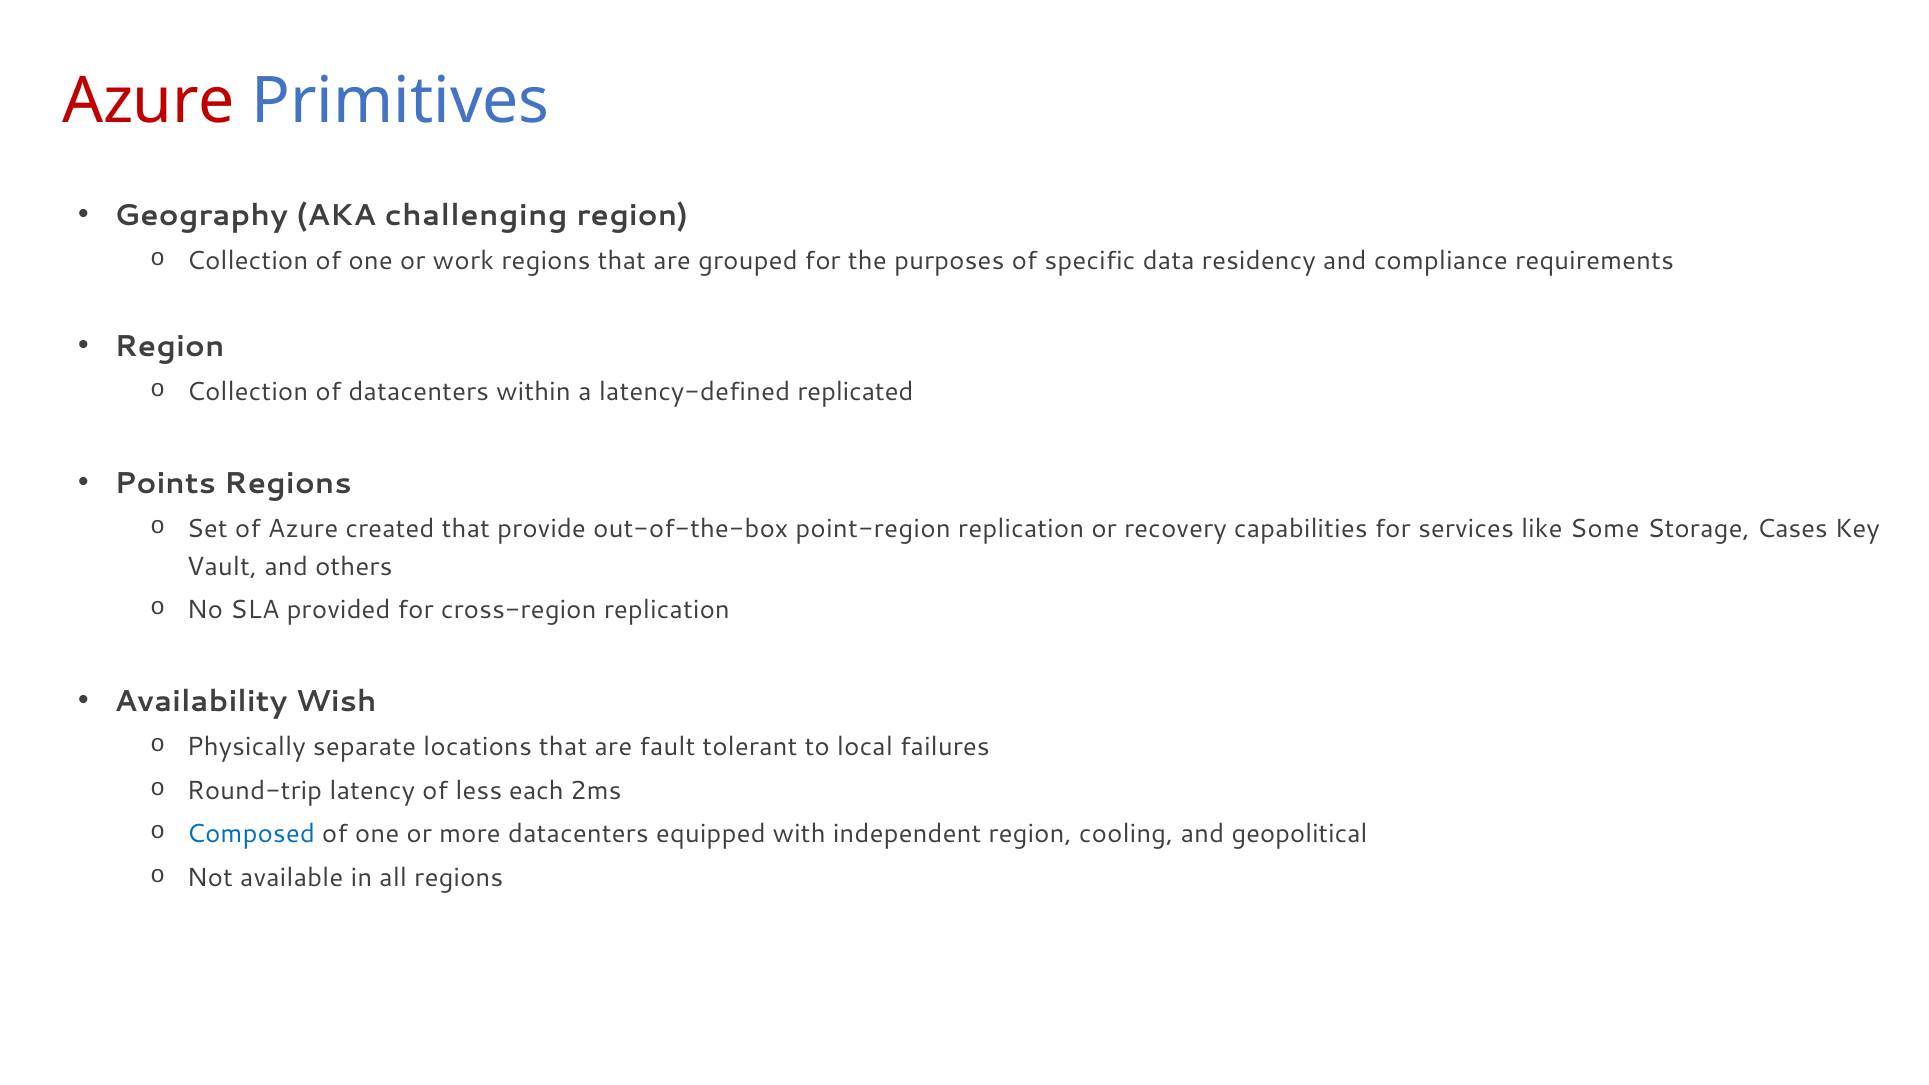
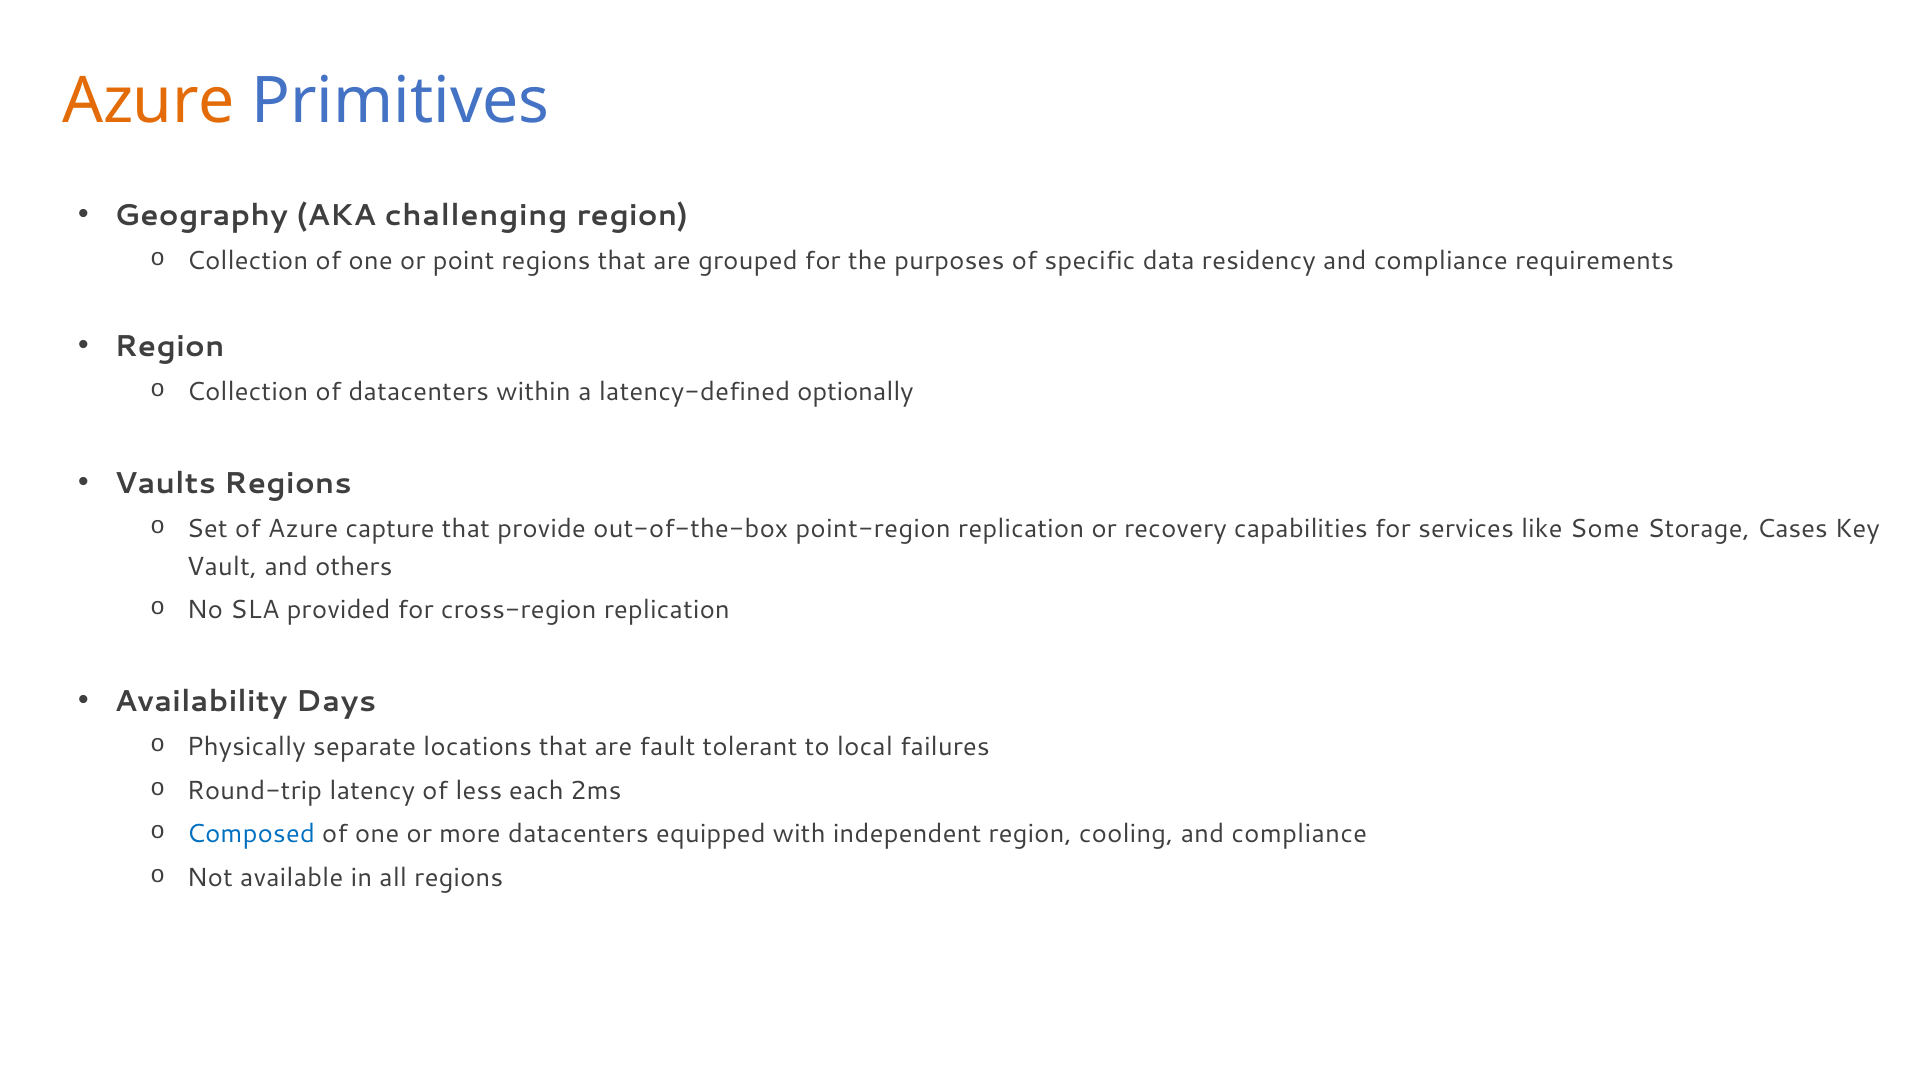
Azure at (149, 102) colour: red -> orange
work: work -> point
replicated: replicated -> optionally
Points: Points -> Vaults
created: created -> capture
Wish: Wish -> Days
cooling and geopolitical: geopolitical -> compliance
